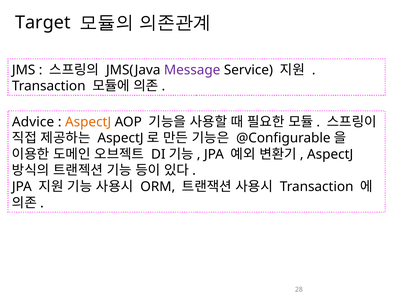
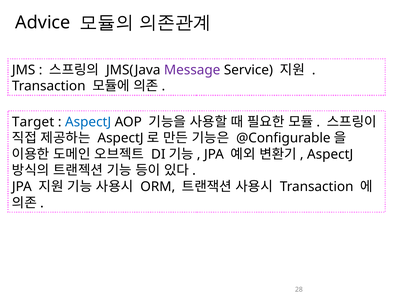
Target: Target -> Advice
Advice: Advice -> Target
AspectJ at (88, 122) colour: orange -> blue
